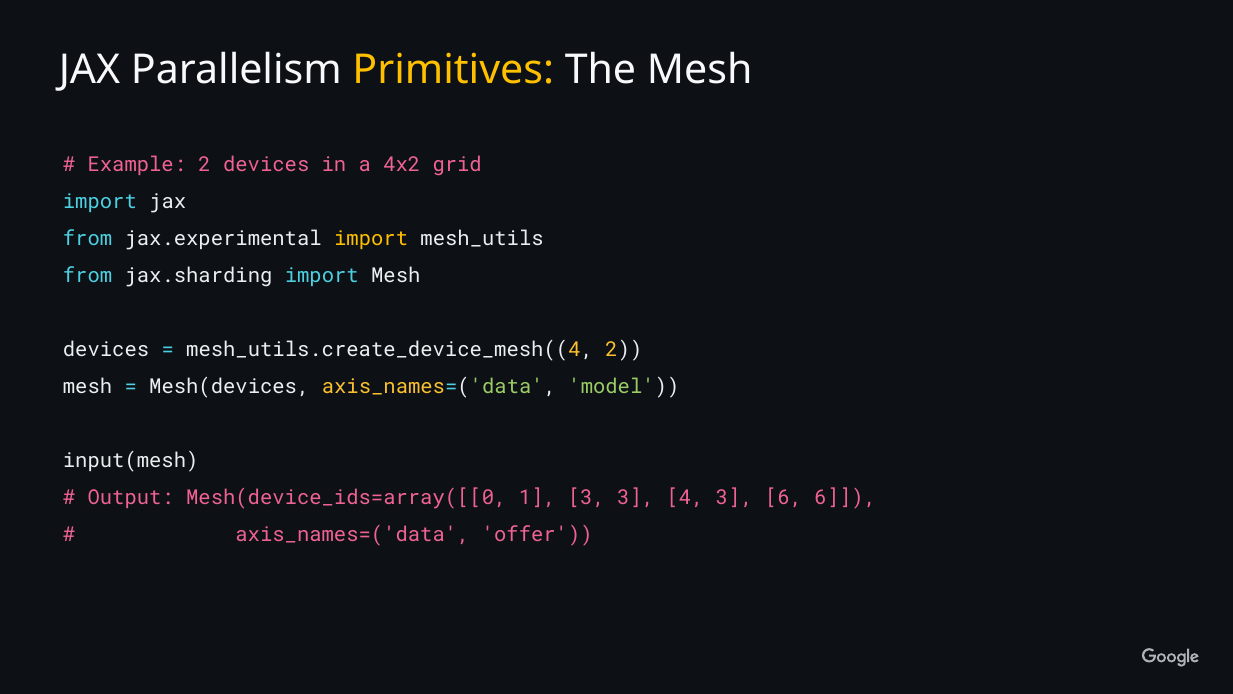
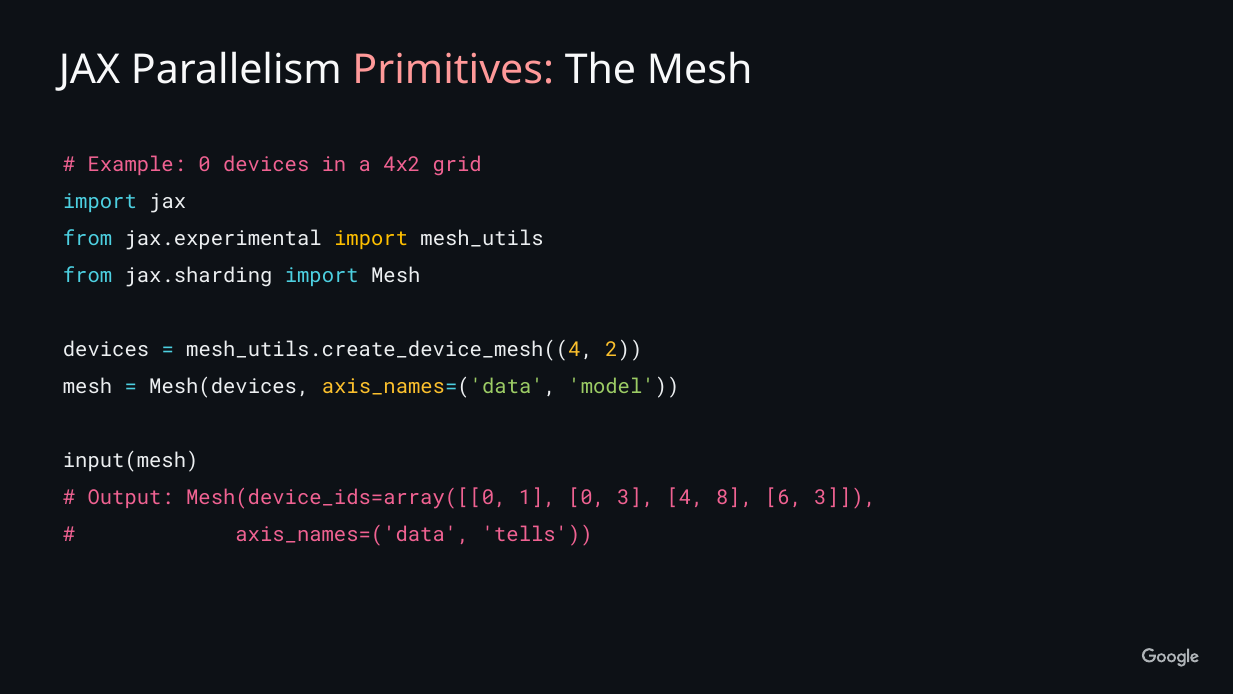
Primitives colour: yellow -> pink
Example 2: 2 -> 0
1 3: 3 -> 0
4 3: 3 -> 8
6 6: 6 -> 3
offer: offer -> tells
